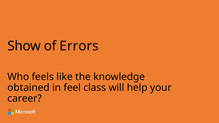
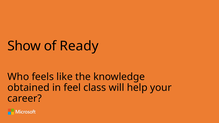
Errors: Errors -> Ready
